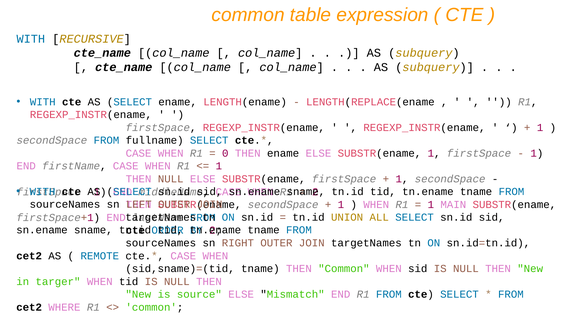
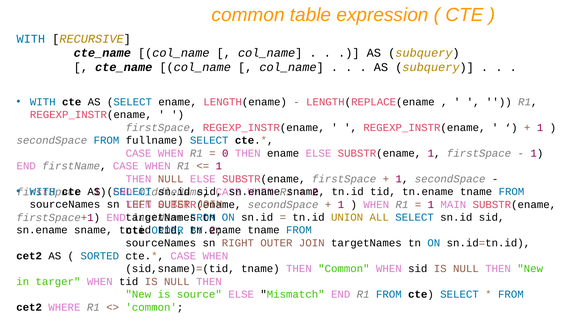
REMOTE: REMOTE -> SORTED
